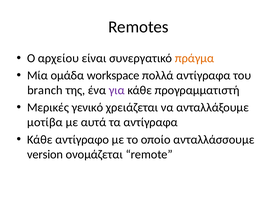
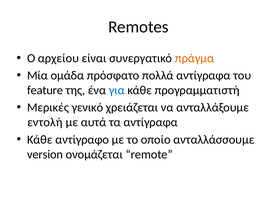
workspace: workspace -> πρόσφατο
branch: branch -> feature
για colour: purple -> blue
μοτίβα: μοτίβα -> εντολή
